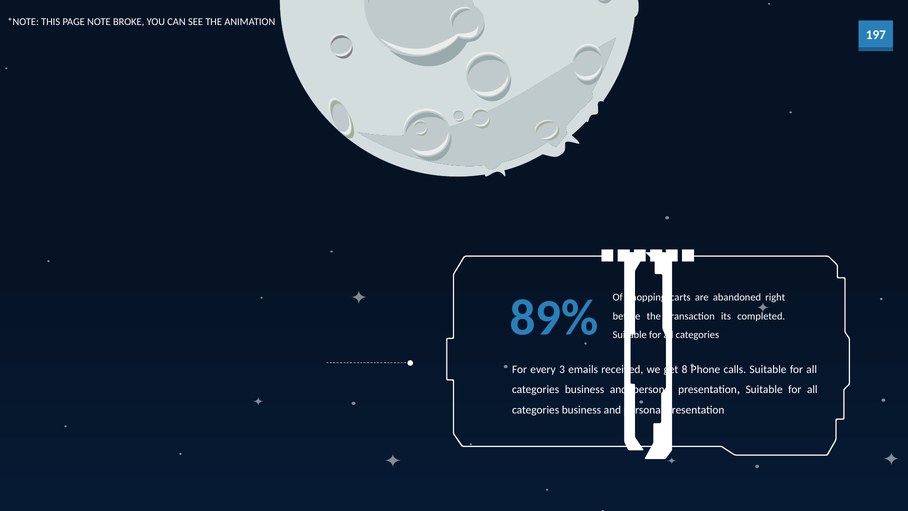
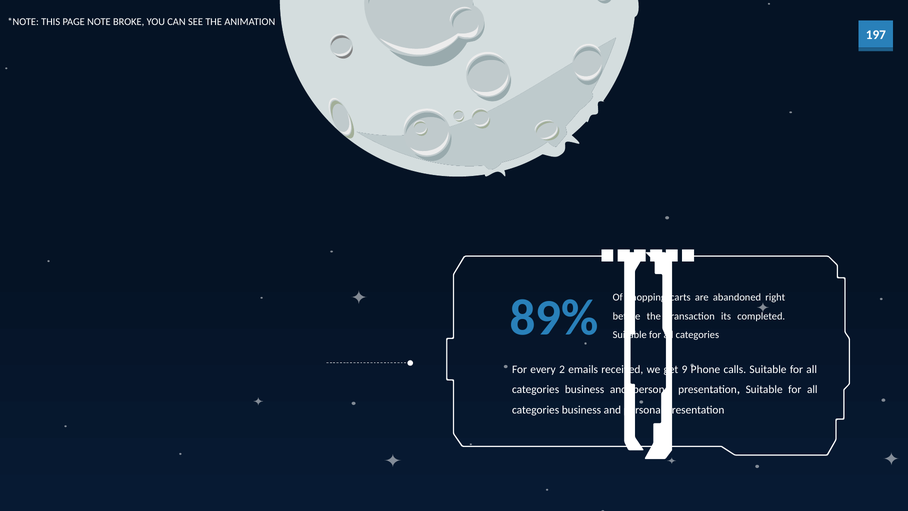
3: 3 -> 2
8: 8 -> 9
